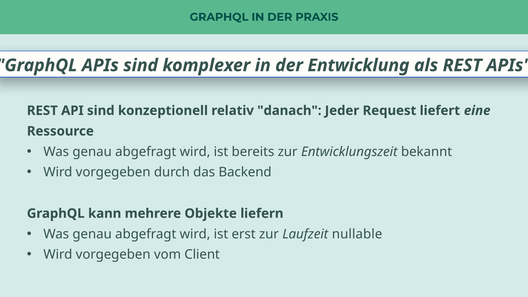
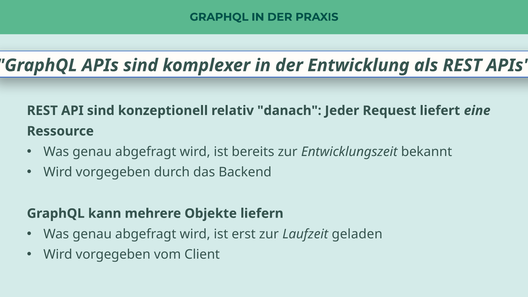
nullable: nullable -> geladen
